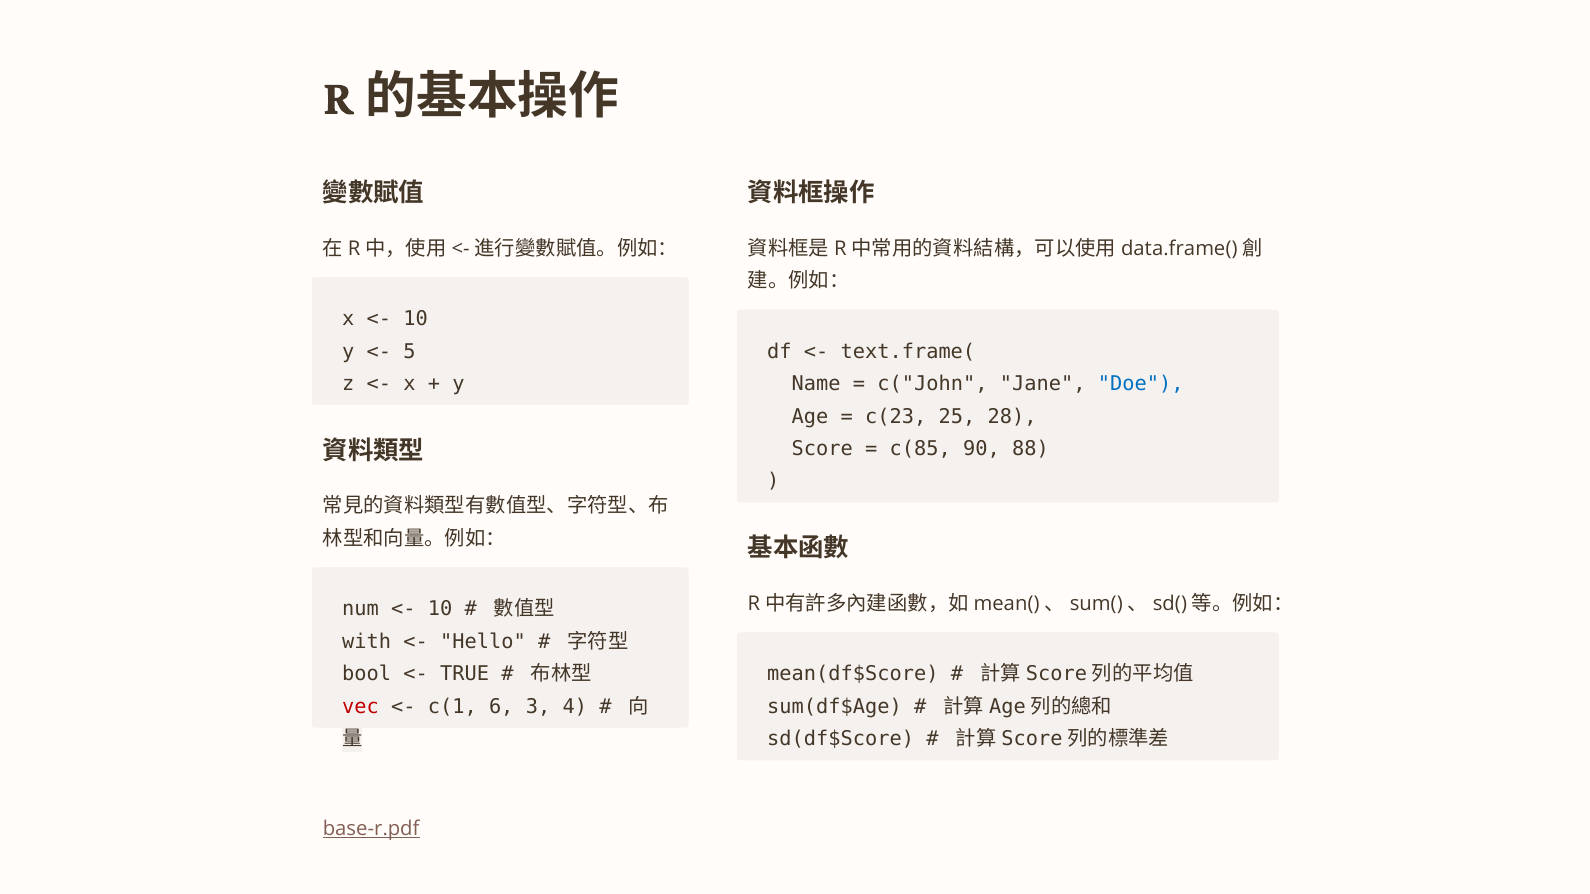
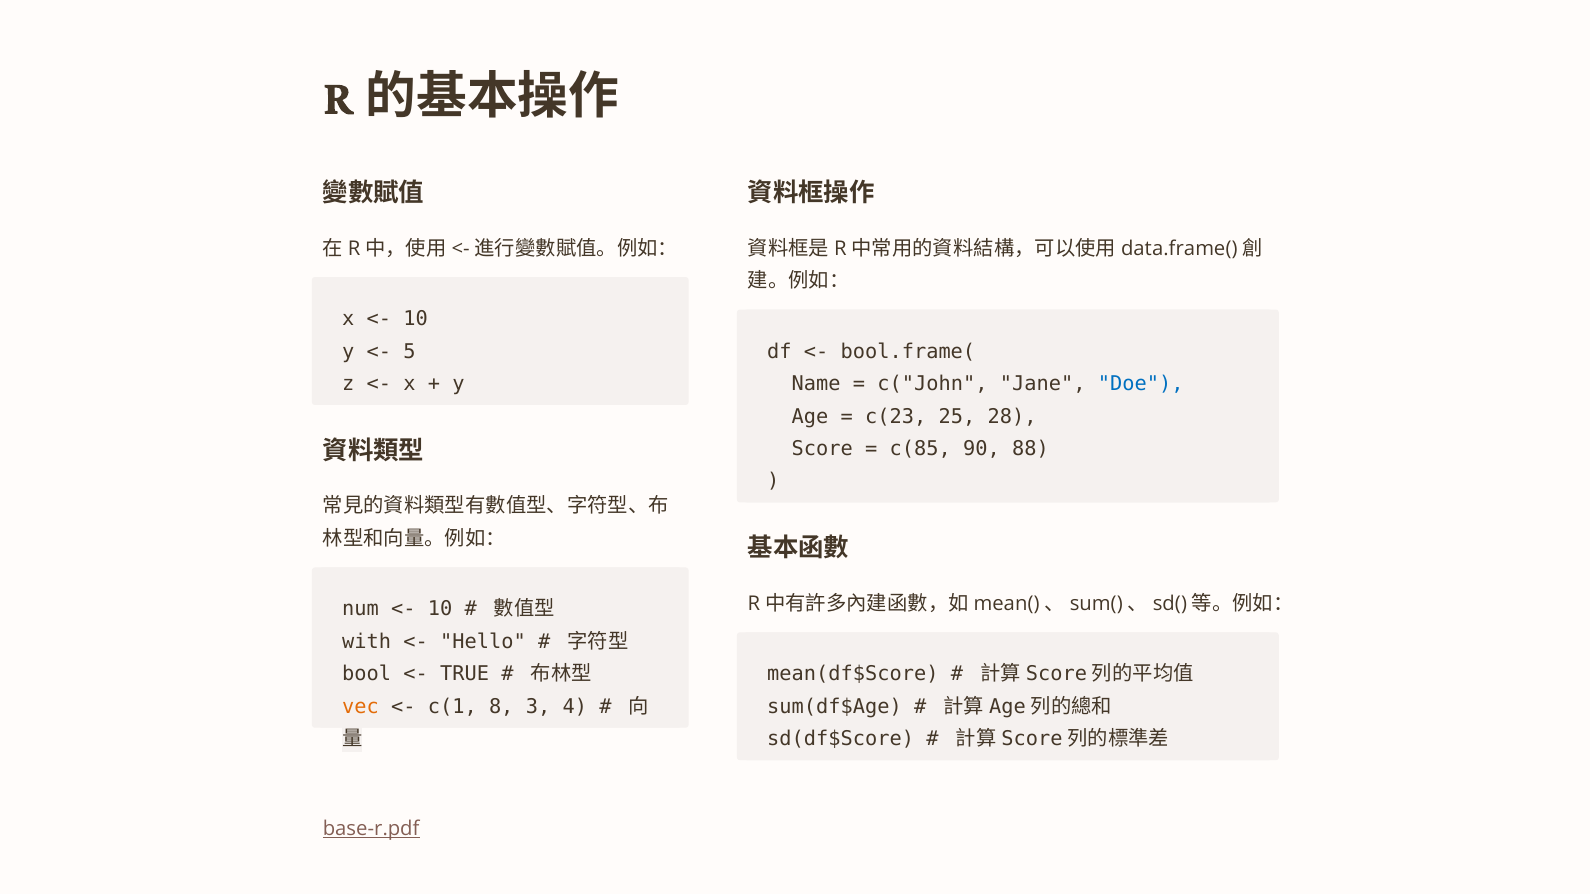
text.frame(: text.frame( -> bool.frame(
vec colour: red -> orange
6: 6 -> 8
